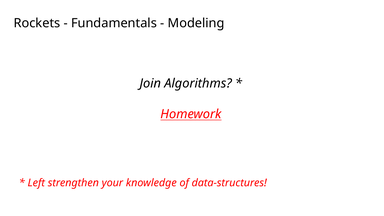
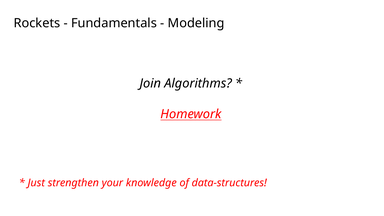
Left: Left -> Just
